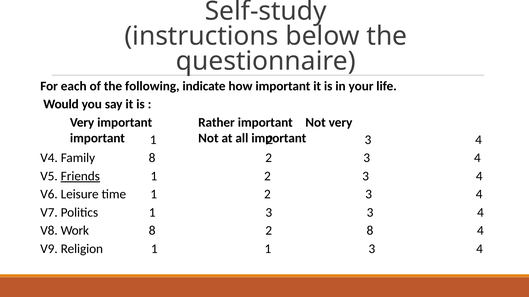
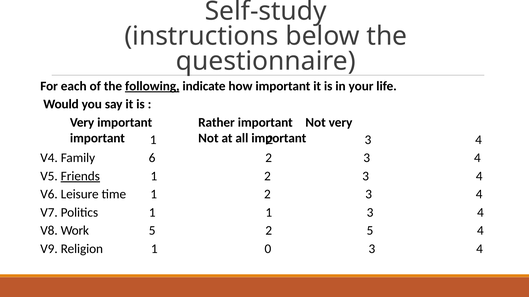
following underline: none -> present
Family 8: 8 -> 6
Politics 1 3: 3 -> 1
Work 8: 8 -> 5
2 8: 8 -> 5
1 1: 1 -> 0
